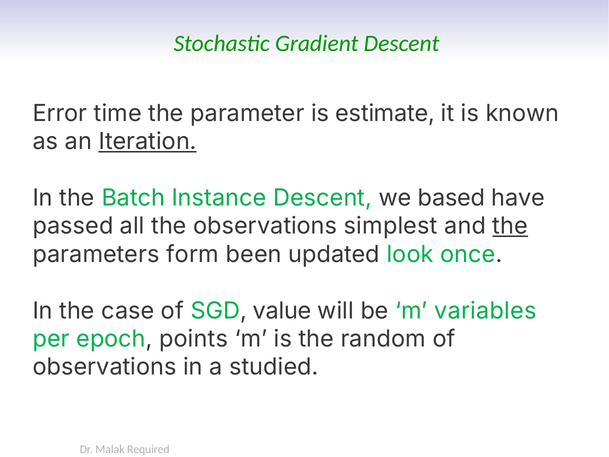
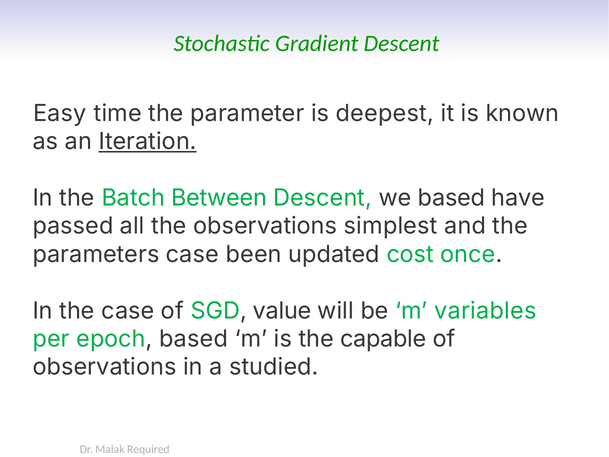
Error: Error -> Easy
estimate: estimate -> deepest
Instance: Instance -> Between
the at (510, 226) underline: present -> none
parameters form: form -> case
look: look -> cost
epoch points: points -> based
random: random -> capable
